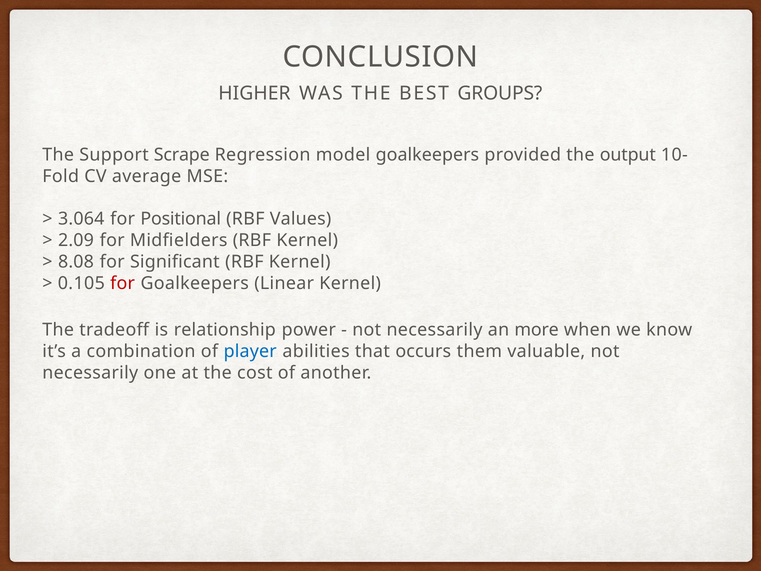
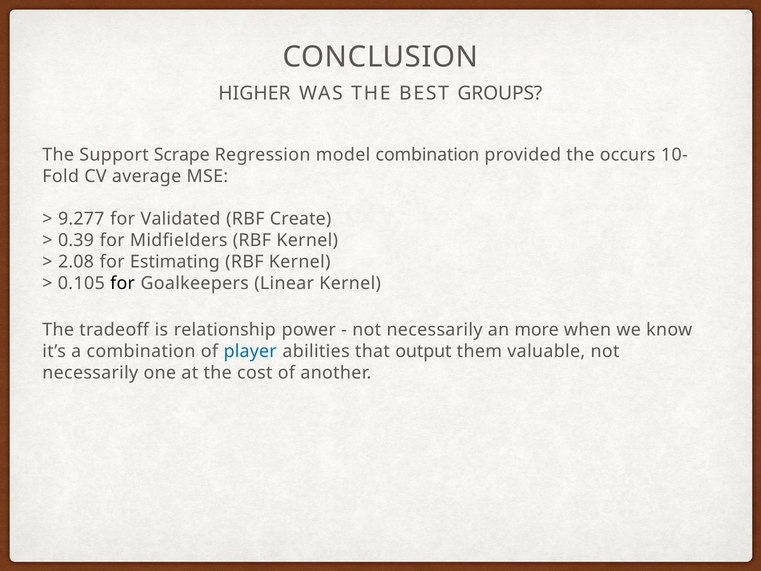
model goalkeepers: goalkeepers -> combination
output: output -> occurs
3.064: 3.064 -> 9.277
Positional: Positional -> Validated
Values: Values -> Create
2.09: 2.09 -> 0.39
8.08: 8.08 -> 2.08
Significant: Significant -> Estimating
for at (123, 283) colour: red -> black
occurs: occurs -> output
